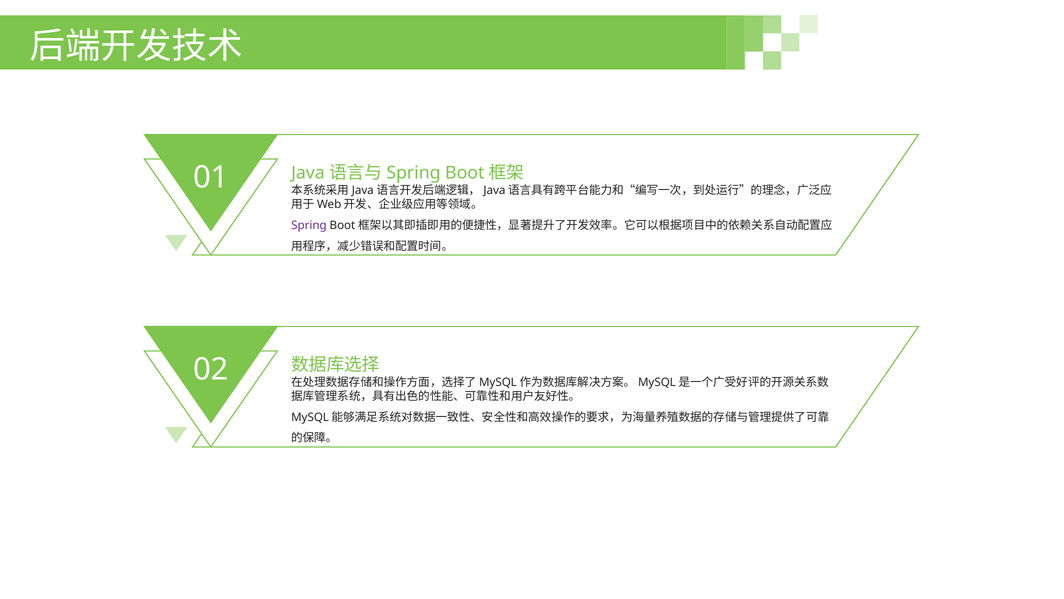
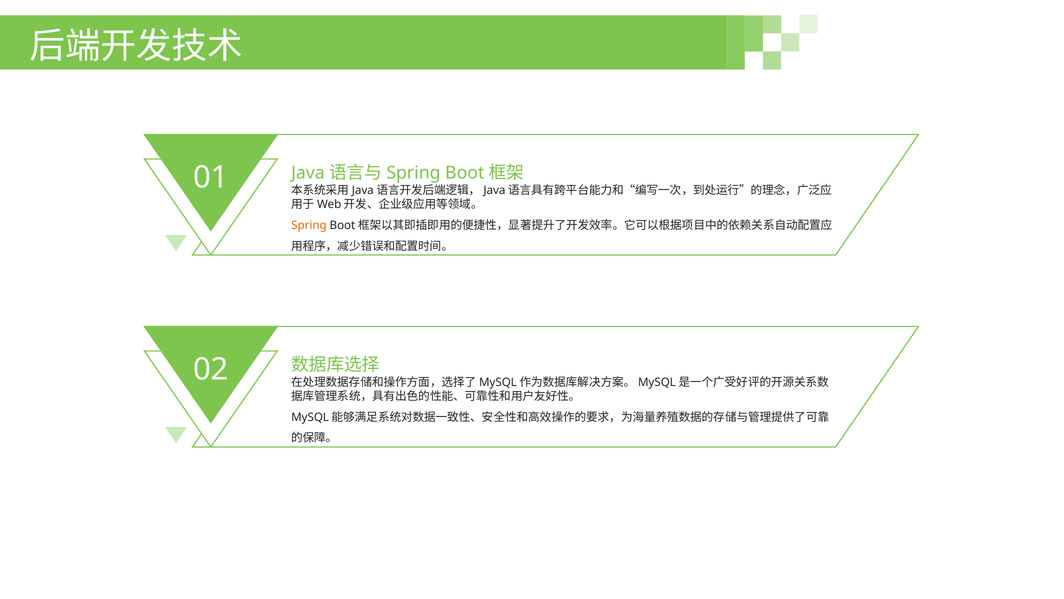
Spring colour: purple -> orange
